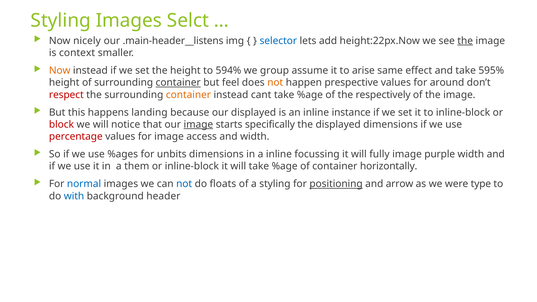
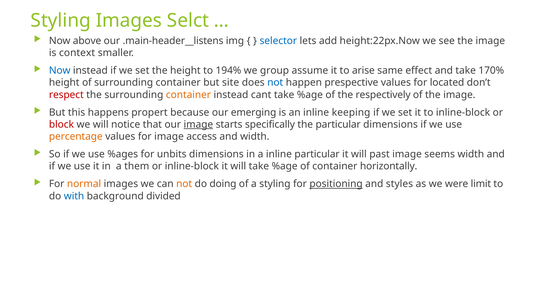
nicely: nicely -> above
the at (465, 41) underline: present -> none
Now at (60, 71) colour: orange -> blue
594%: 594% -> 194%
595%: 595% -> 170%
container at (178, 83) underline: present -> none
feel: feel -> site
not at (275, 83) colour: orange -> blue
around: around -> located
landing: landing -> propert
our displayed: displayed -> emerging
instance: instance -> keeping
the displayed: displayed -> particular
percentage colour: red -> orange
inline focussing: focussing -> particular
fully: fully -> past
purple: purple -> seems
normal colour: blue -> orange
not at (184, 184) colour: blue -> orange
floats: floats -> doing
arrow: arrow -> styles
type: type -> limit
header: header -> divided
